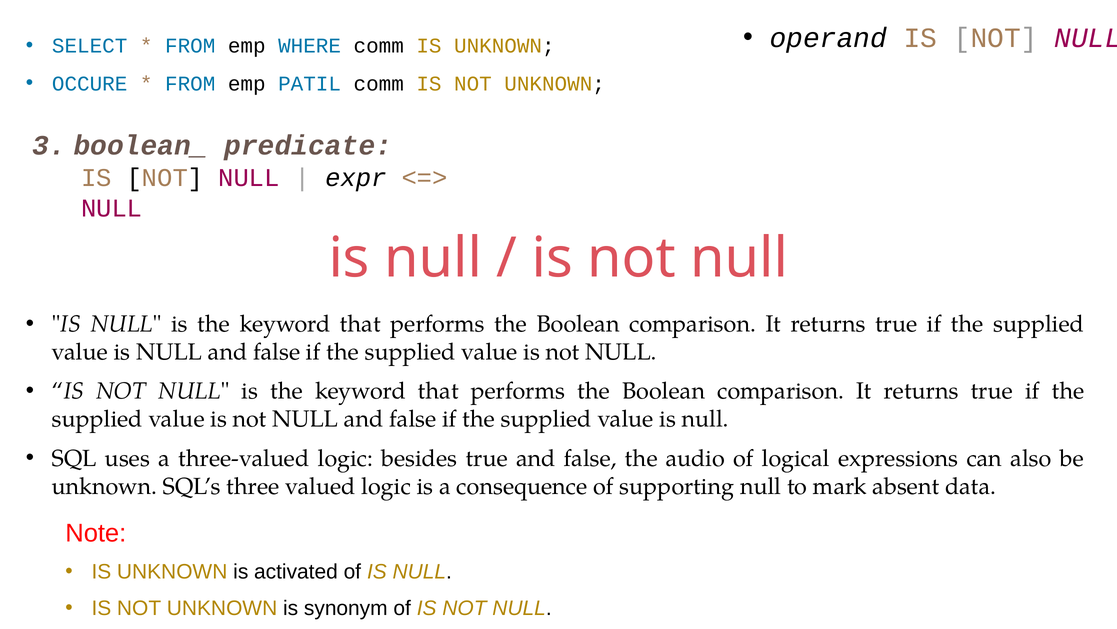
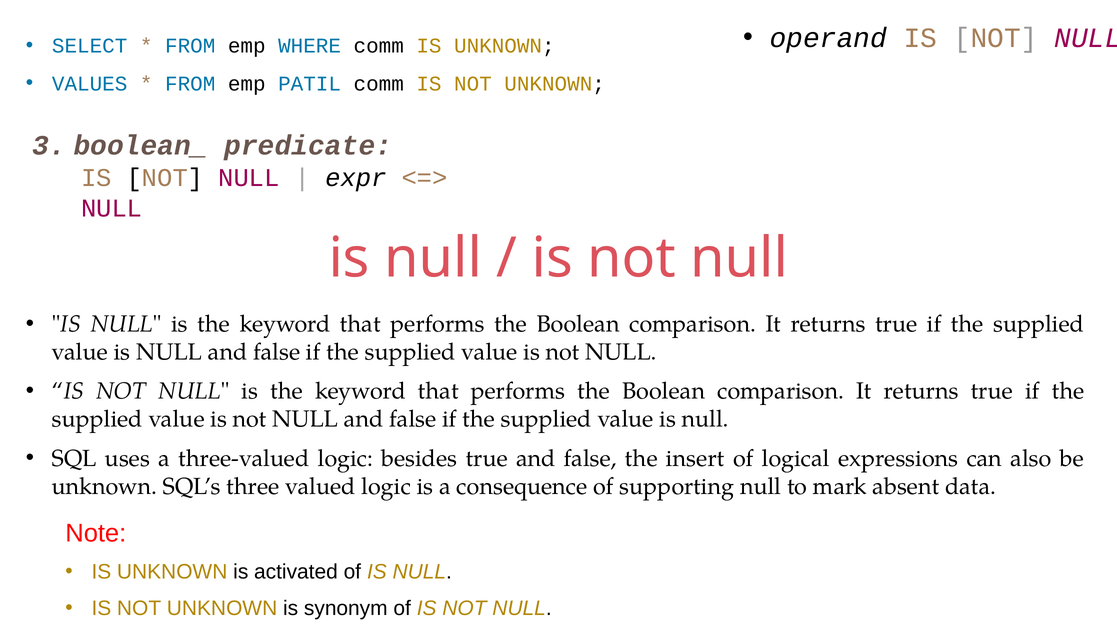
OCCURE: OCCURE -> VALUES
audio: audio -> insert
